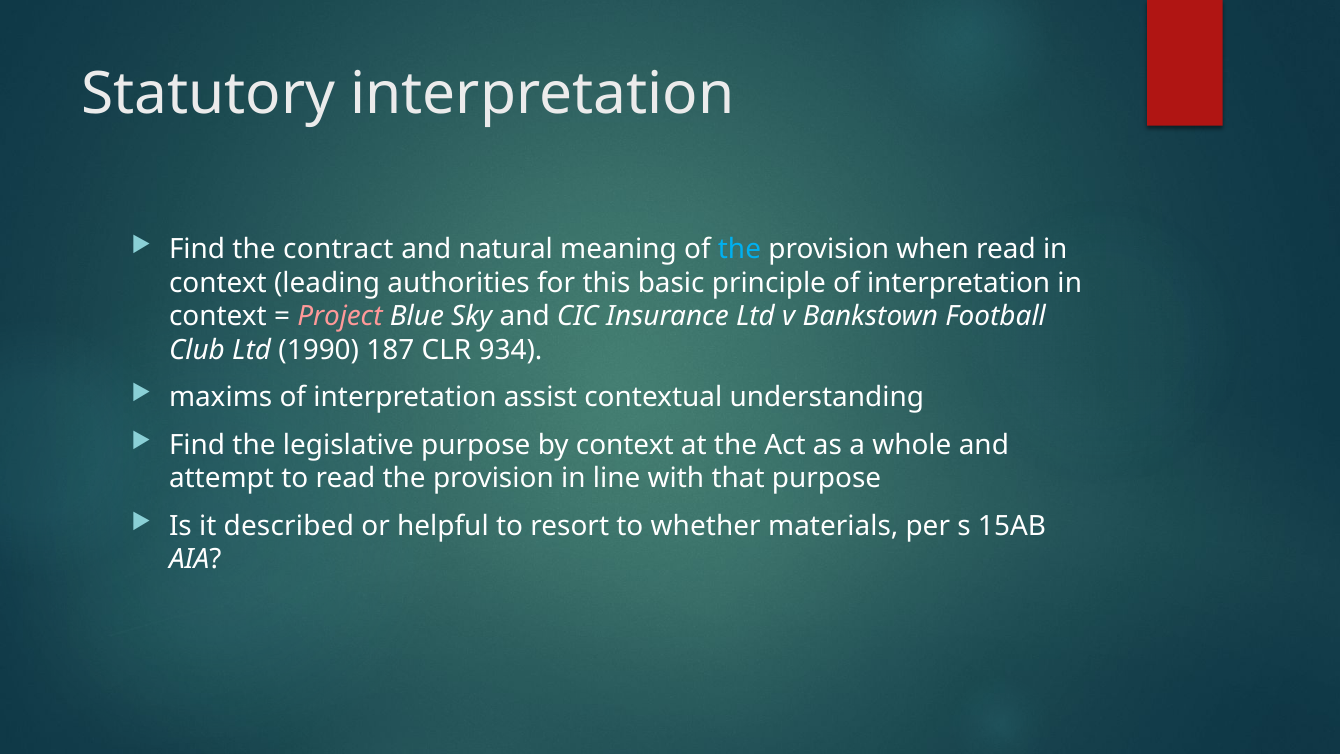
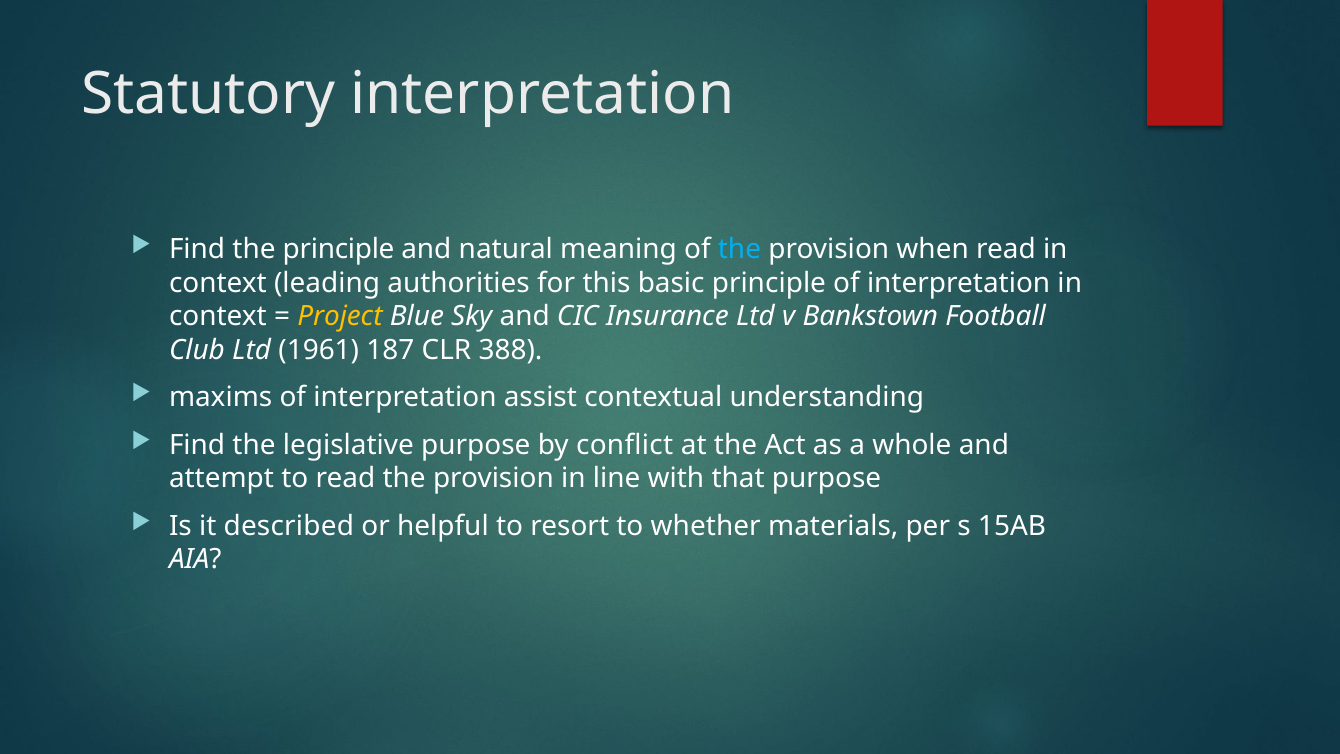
the contract: contract -> principle
Project colour: pink -> yellow
1990: 1990 -> 1961
934: 934 -> 388
by context: context -> conflict
